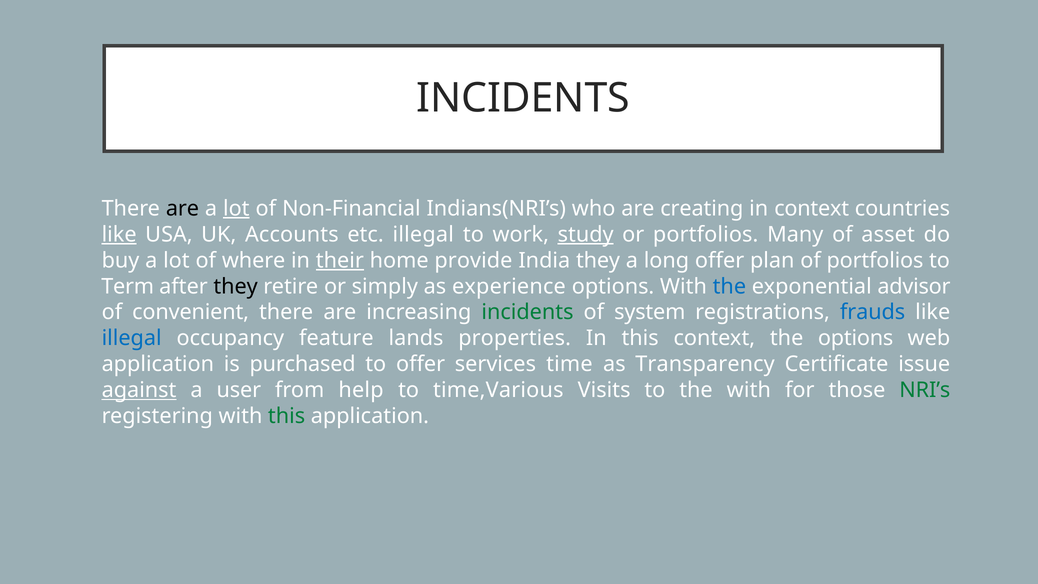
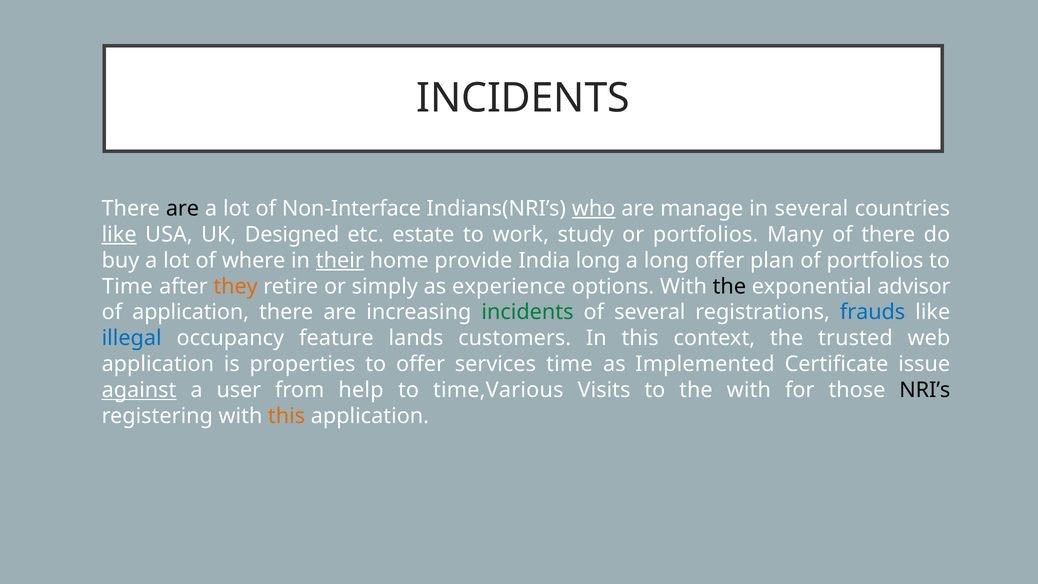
lot at (236, 208) underline: present -> none
Non-Financial: Non-Financial -> Non-Interface
who underline: none -> present
creating: creating -> manage
in context: context -> several
Accounts: Accounts -> Designed
etc illegal: illegal -> estate
study underline: present -> none
of asset: asset -> there
India they: they -> long
Term at (128, 286): Term -> Time
they at (236, 286) colour: black -> orange
the at (729, 286) colour: blue -> black
of convenient: convenient -> application
of system: system -> several
properties: properties -> customers
the options: options -> trusted
purchased: purchased -> properties
Transparency: Transparency -> Implemented
NRI’s colour: green -> black
this at (287, 416) colour: green -> orange
